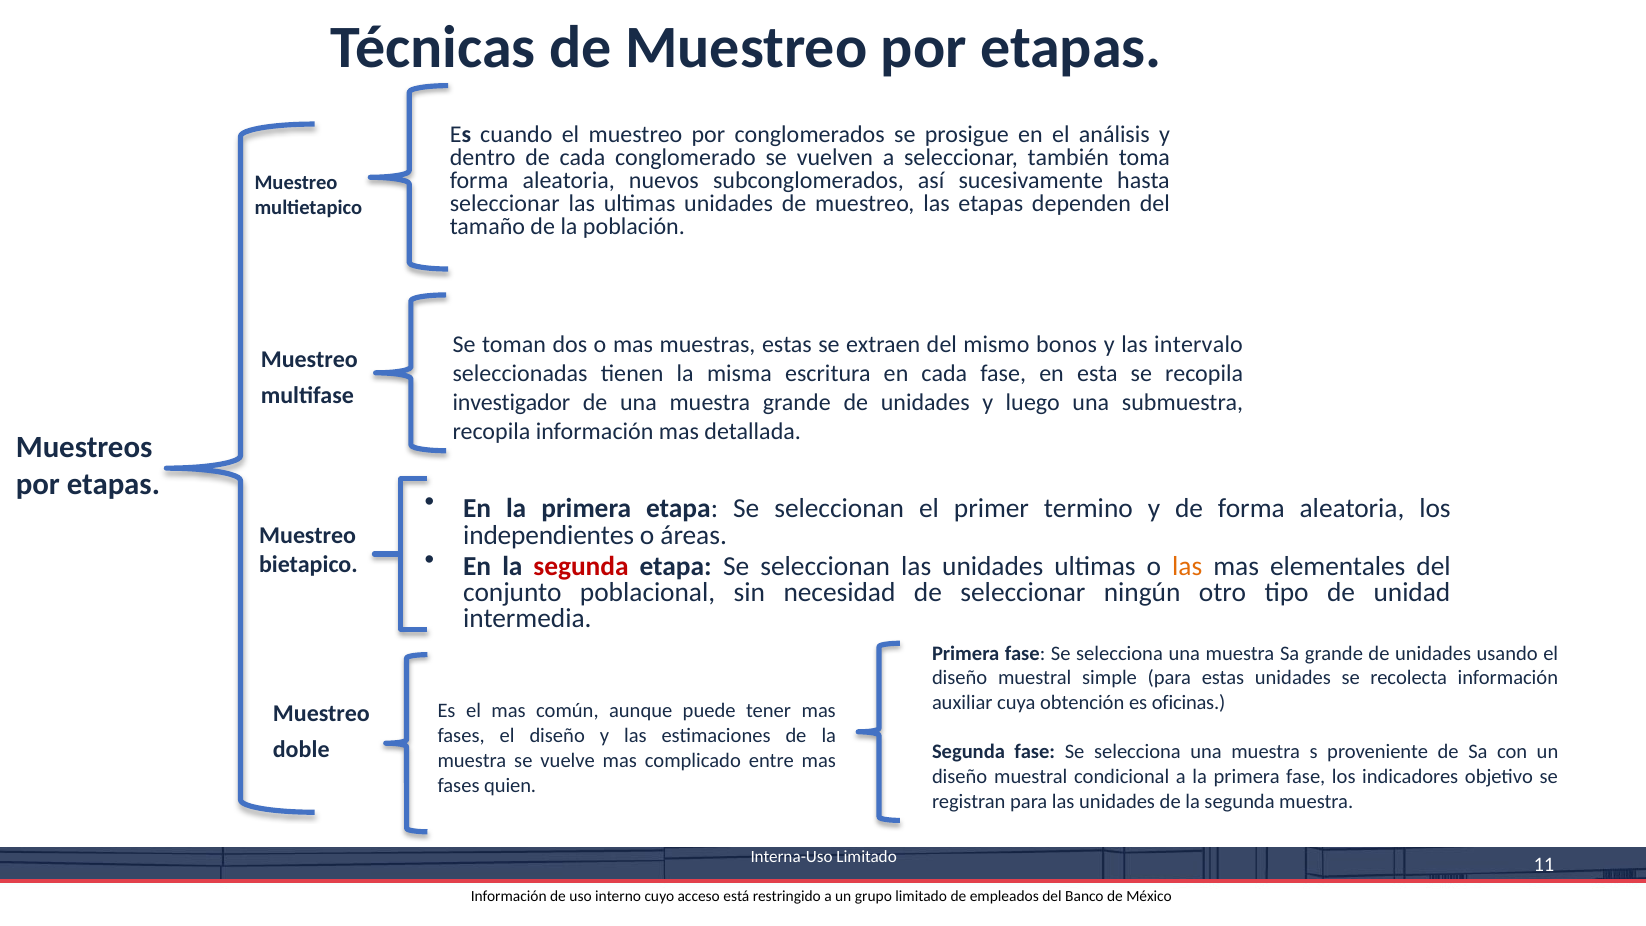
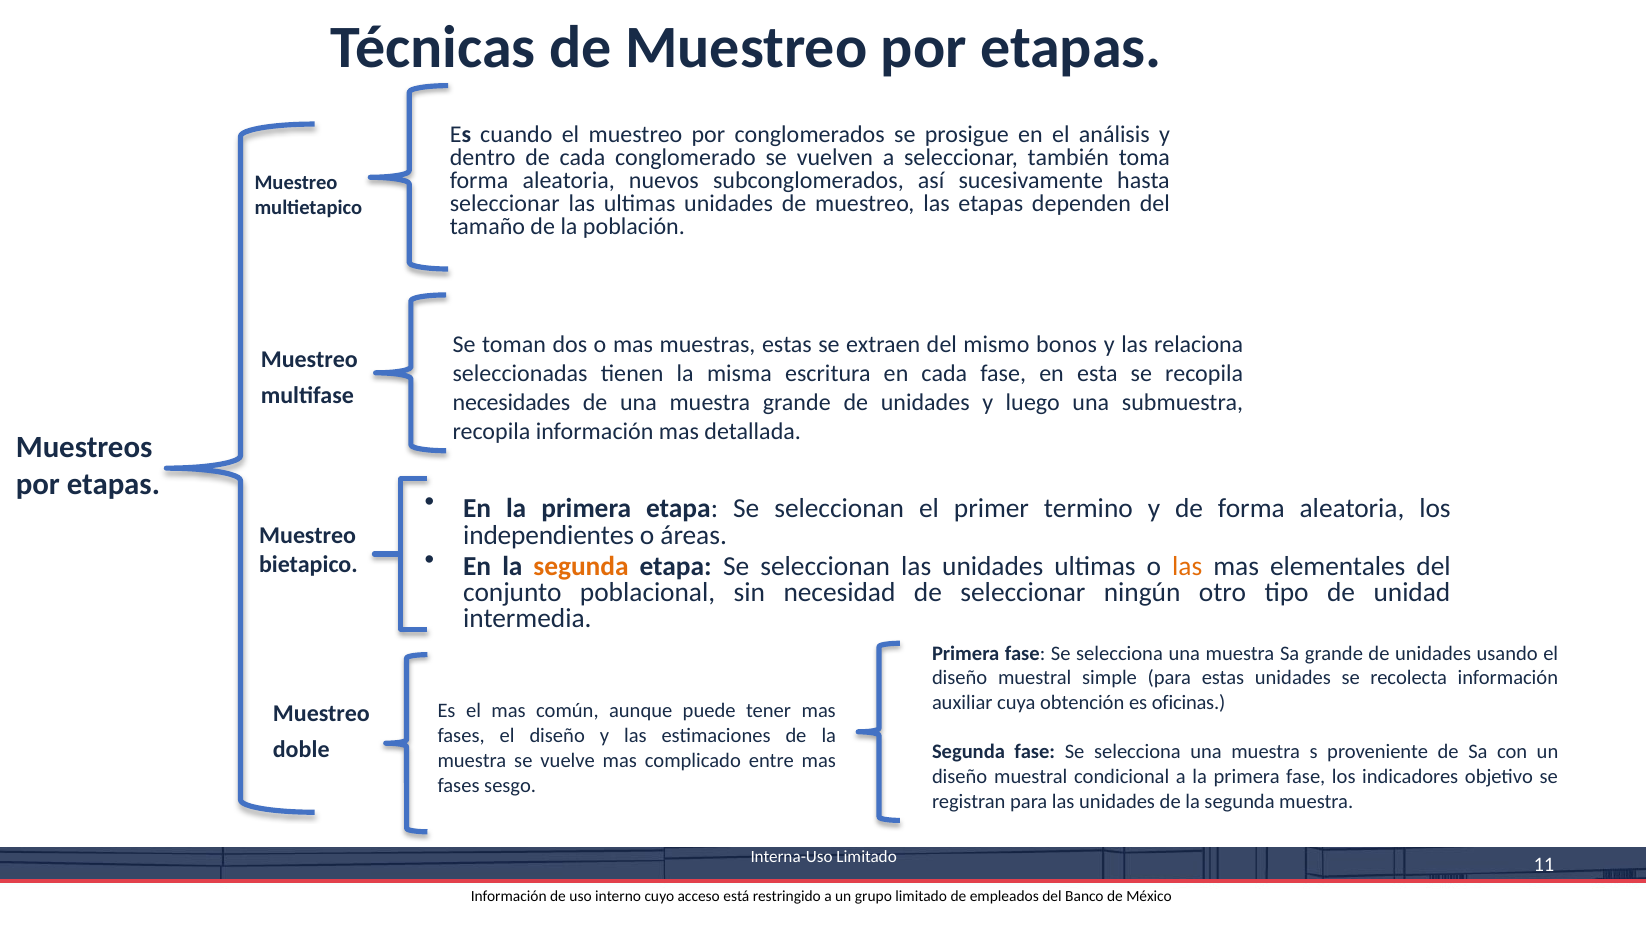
intervalo: intervalo -> relaciona
investigador: investigador -> necesidades
segunda at (581, 566) colour: red -> orange
quien: quien -> sesgo
